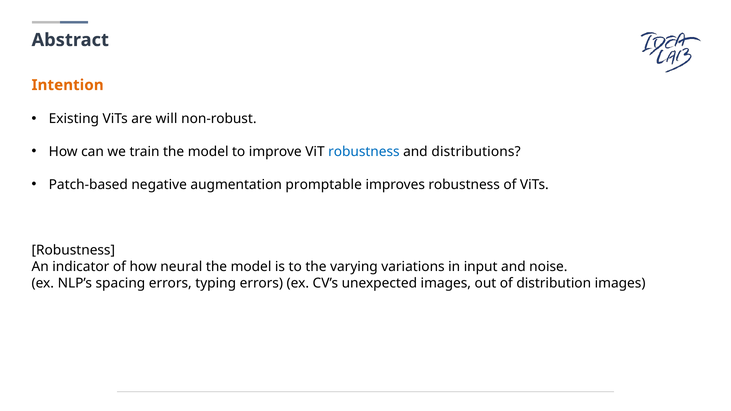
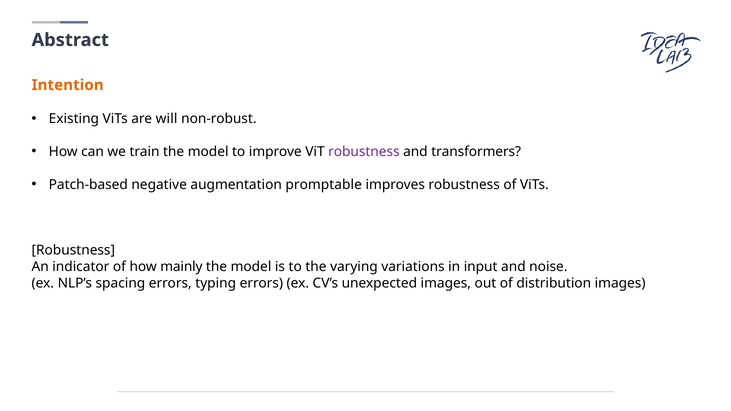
robustness at (364, 152) colour: blue -> purple
distributions: distributions -> transformers
neural: neural -> mainly
